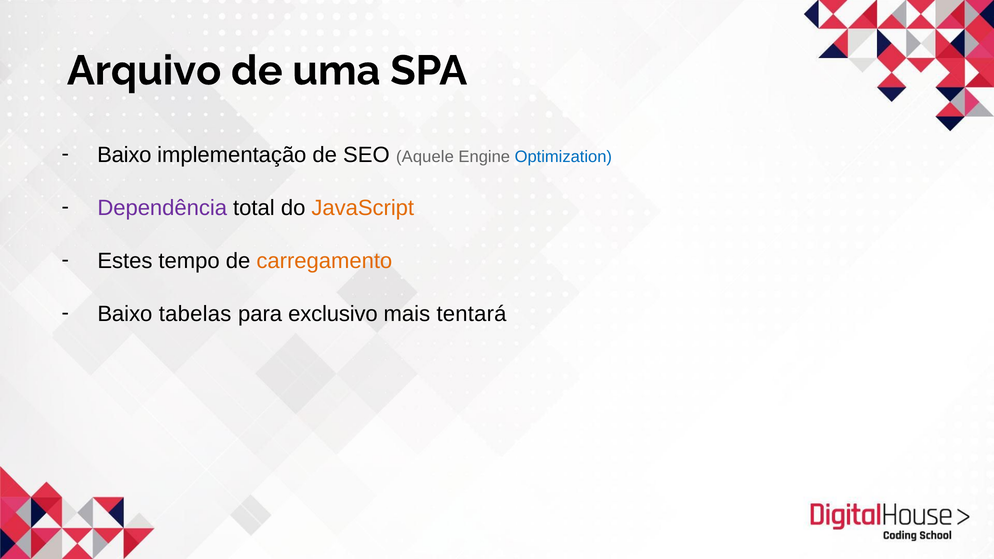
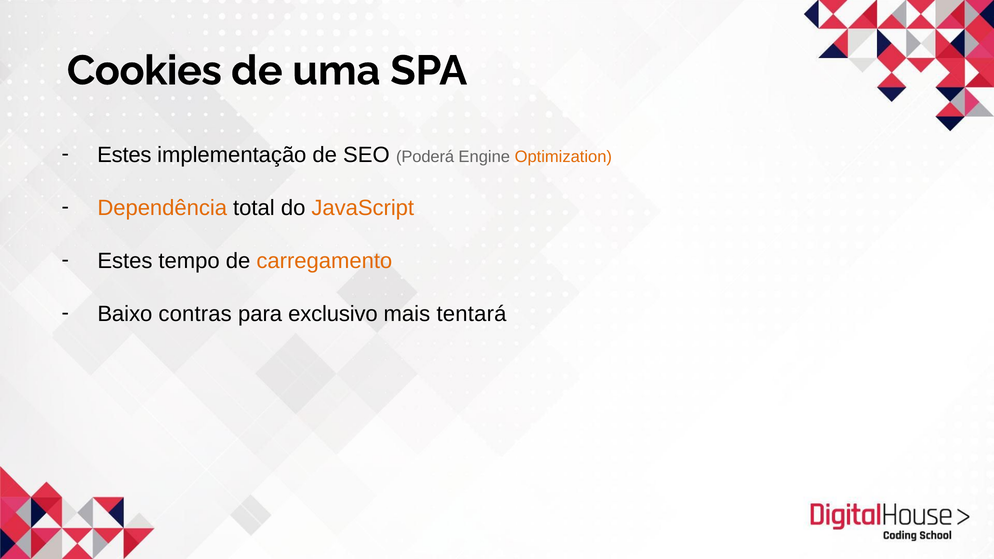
Arquivo: Arquivo -> Cookies
Baixo at (124, 155): Baixo -> Estes
Aquele: Aquele -> Poderá
Optimization colour: blue -> orange
Dependência colour: purple -> orange
tabelas: tabelas -> contras
